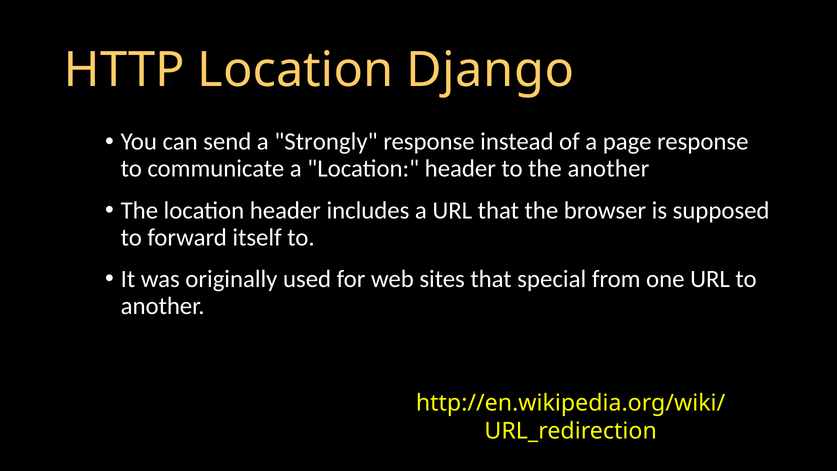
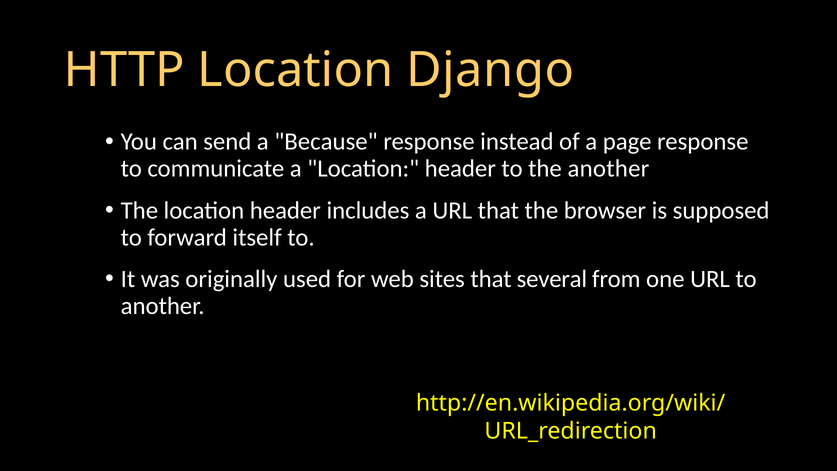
Strongly: Strongly -> Because
special: special -> several
